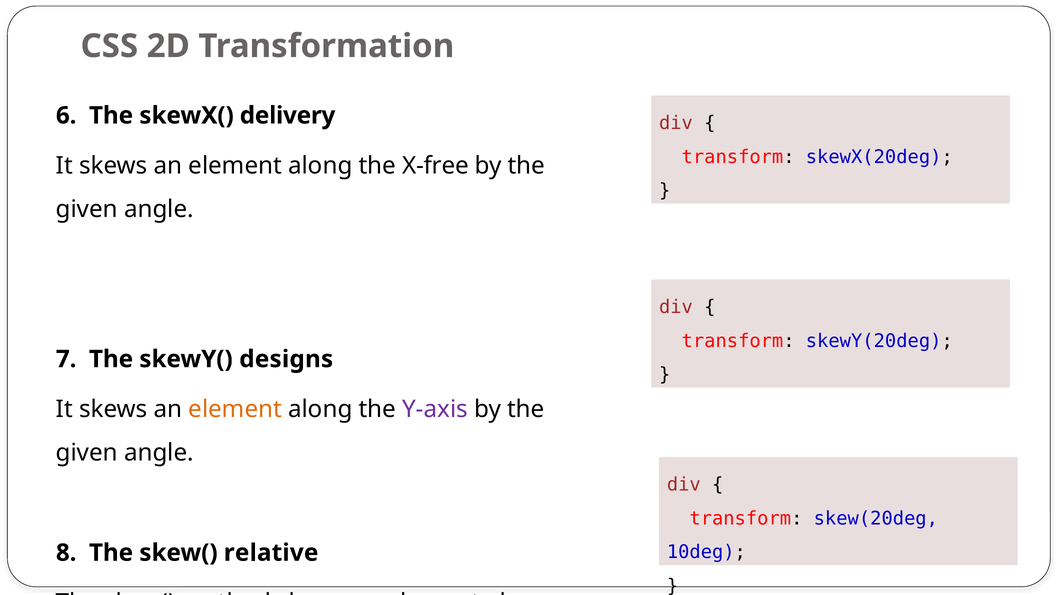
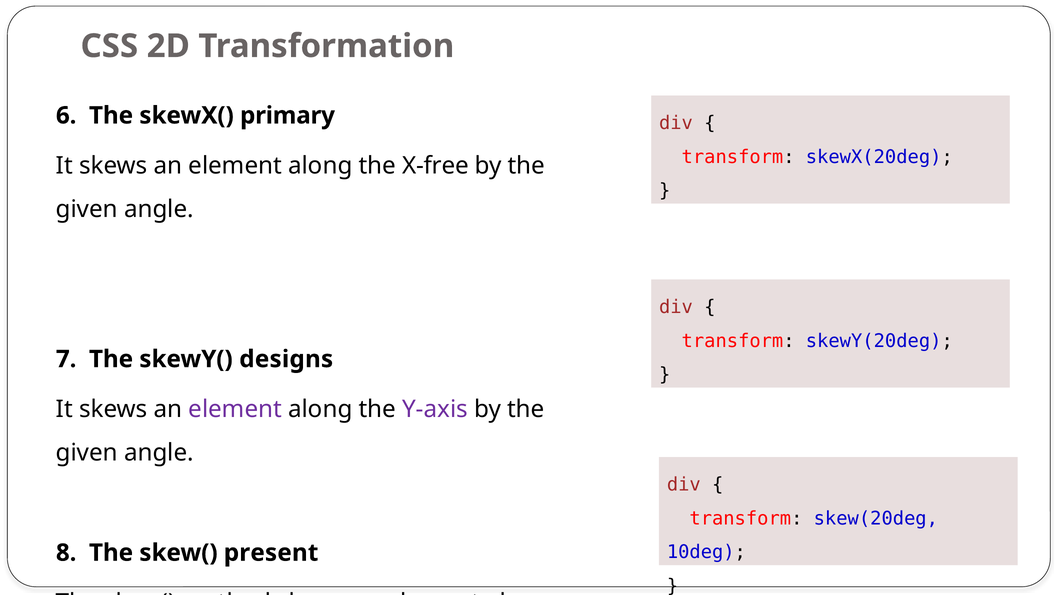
delivery: delivery -> primary
element at (235, 409) colour: orange -> purple
relative: relative -> present
